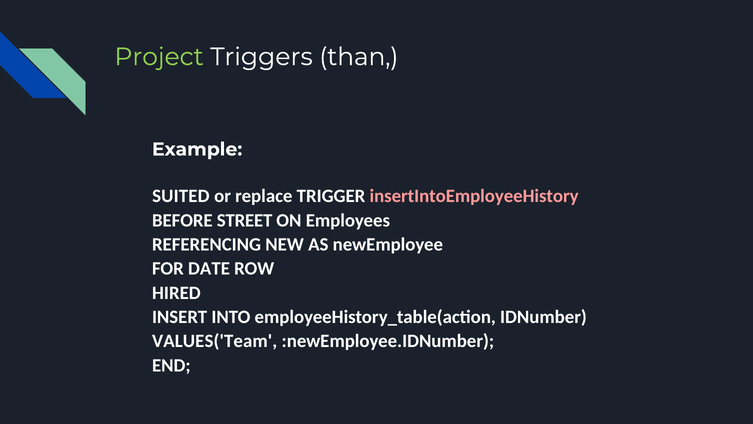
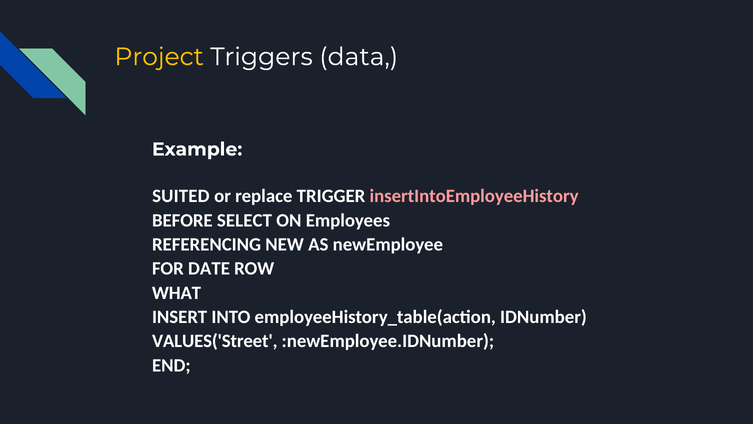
Project colour: light green -> yellow
than: than -> data
STREET: STREET -> SELECT
HIRED: HIRED -> WHAT
VALUES('Team: VALUES('Team -> VALUES('Street
